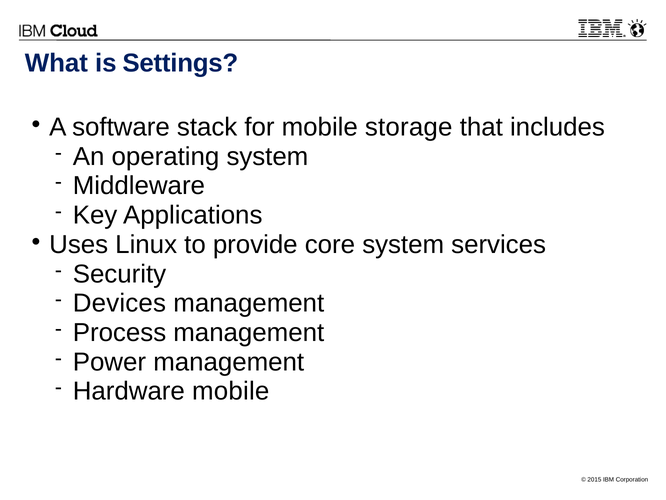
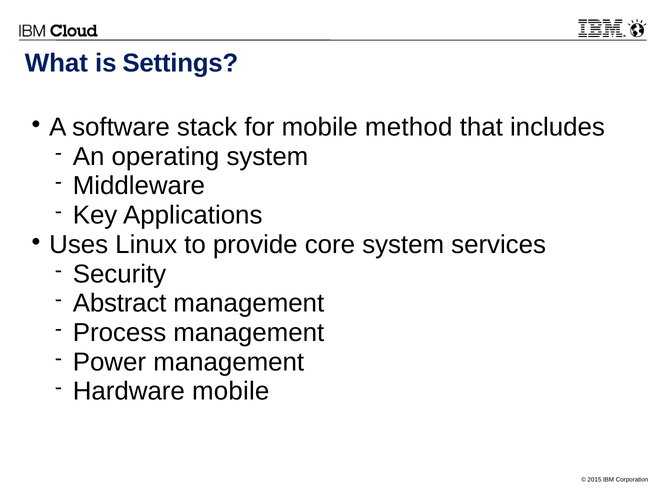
storage: storage -> method
Devices: Devices -> Abstract
